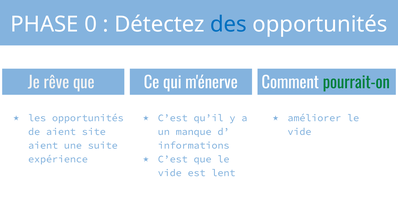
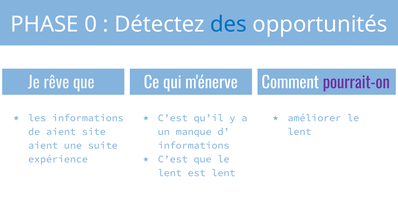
pourrait-on colour: green -> purple
les opportunités: opportunités -> informations
vide at (299, 132): vide -> lent
vide at (170, 173): vide -> lent
